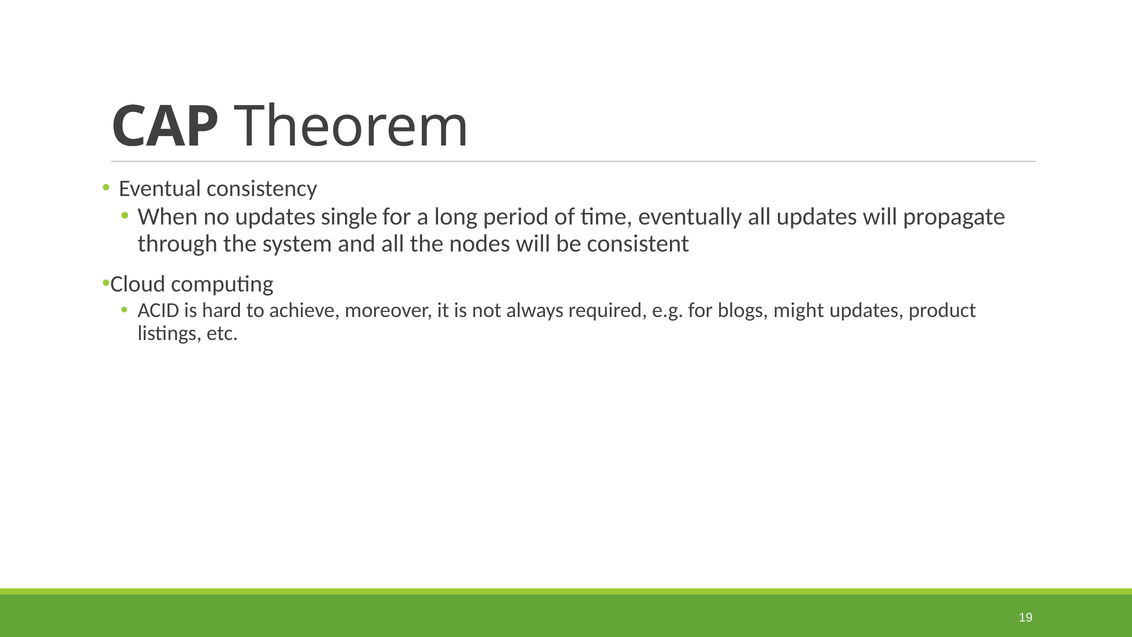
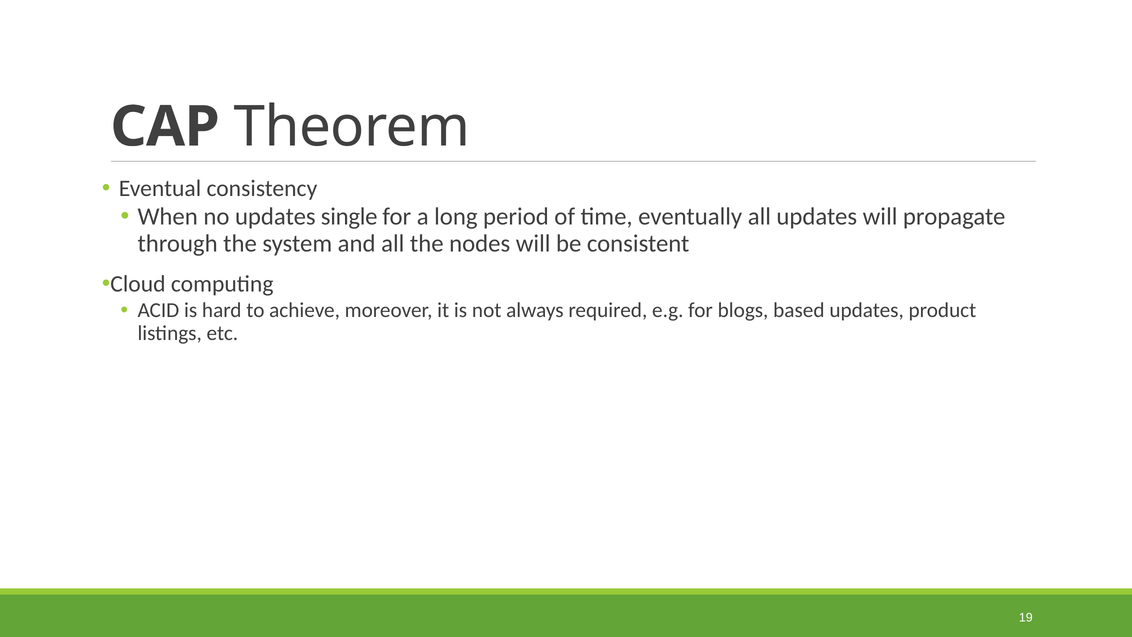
might: might -> based
